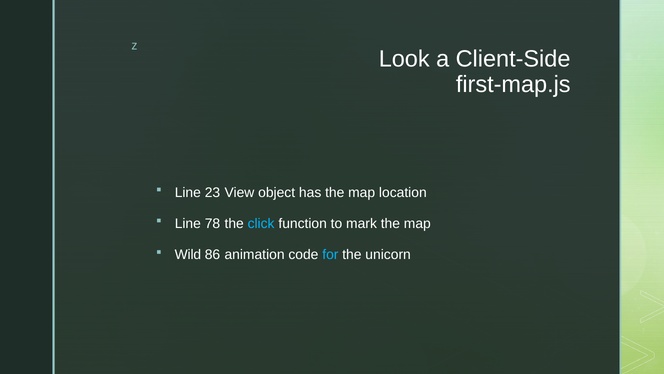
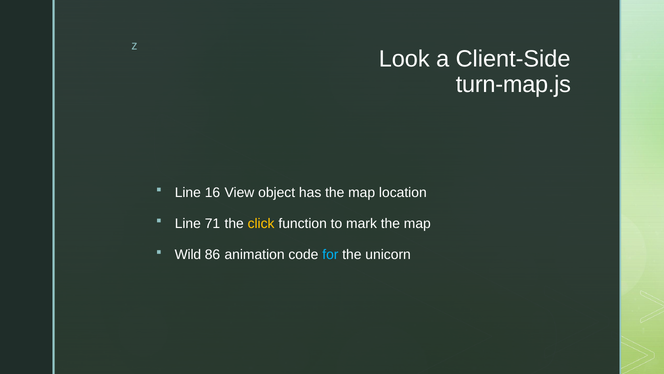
first-map.js: first-map.js -> turn-map.js
23: 23 -> 16
78: 78 -> 71
click colour: light blue -> yellow
